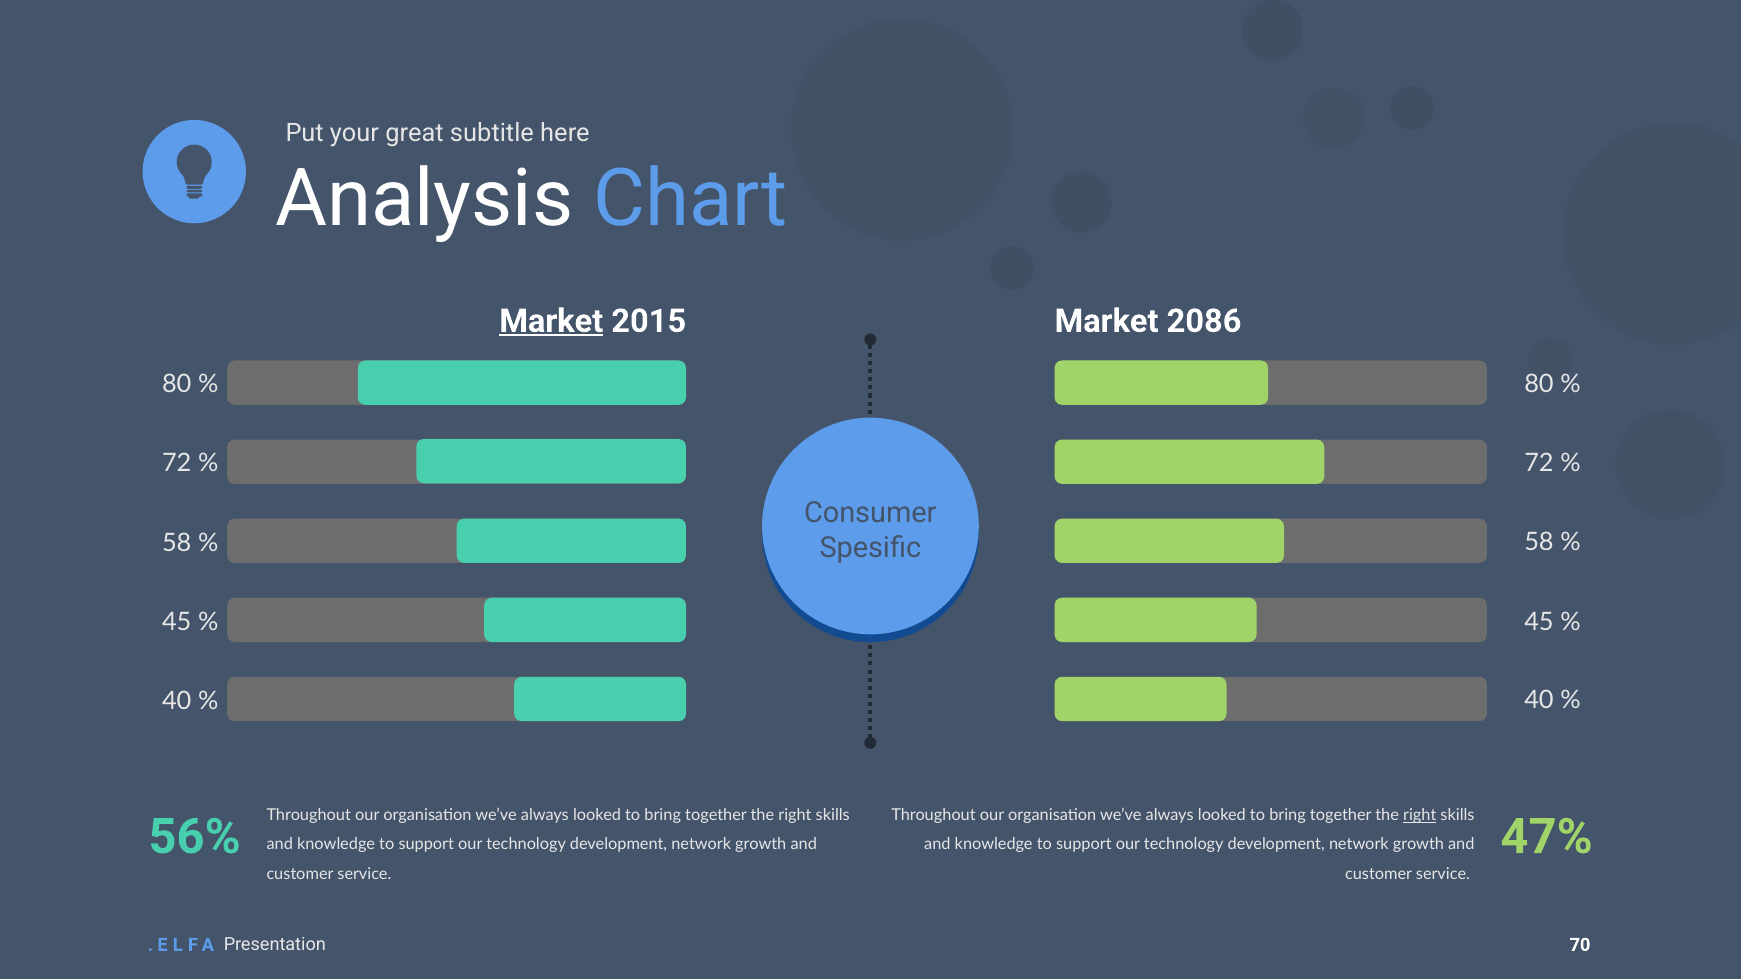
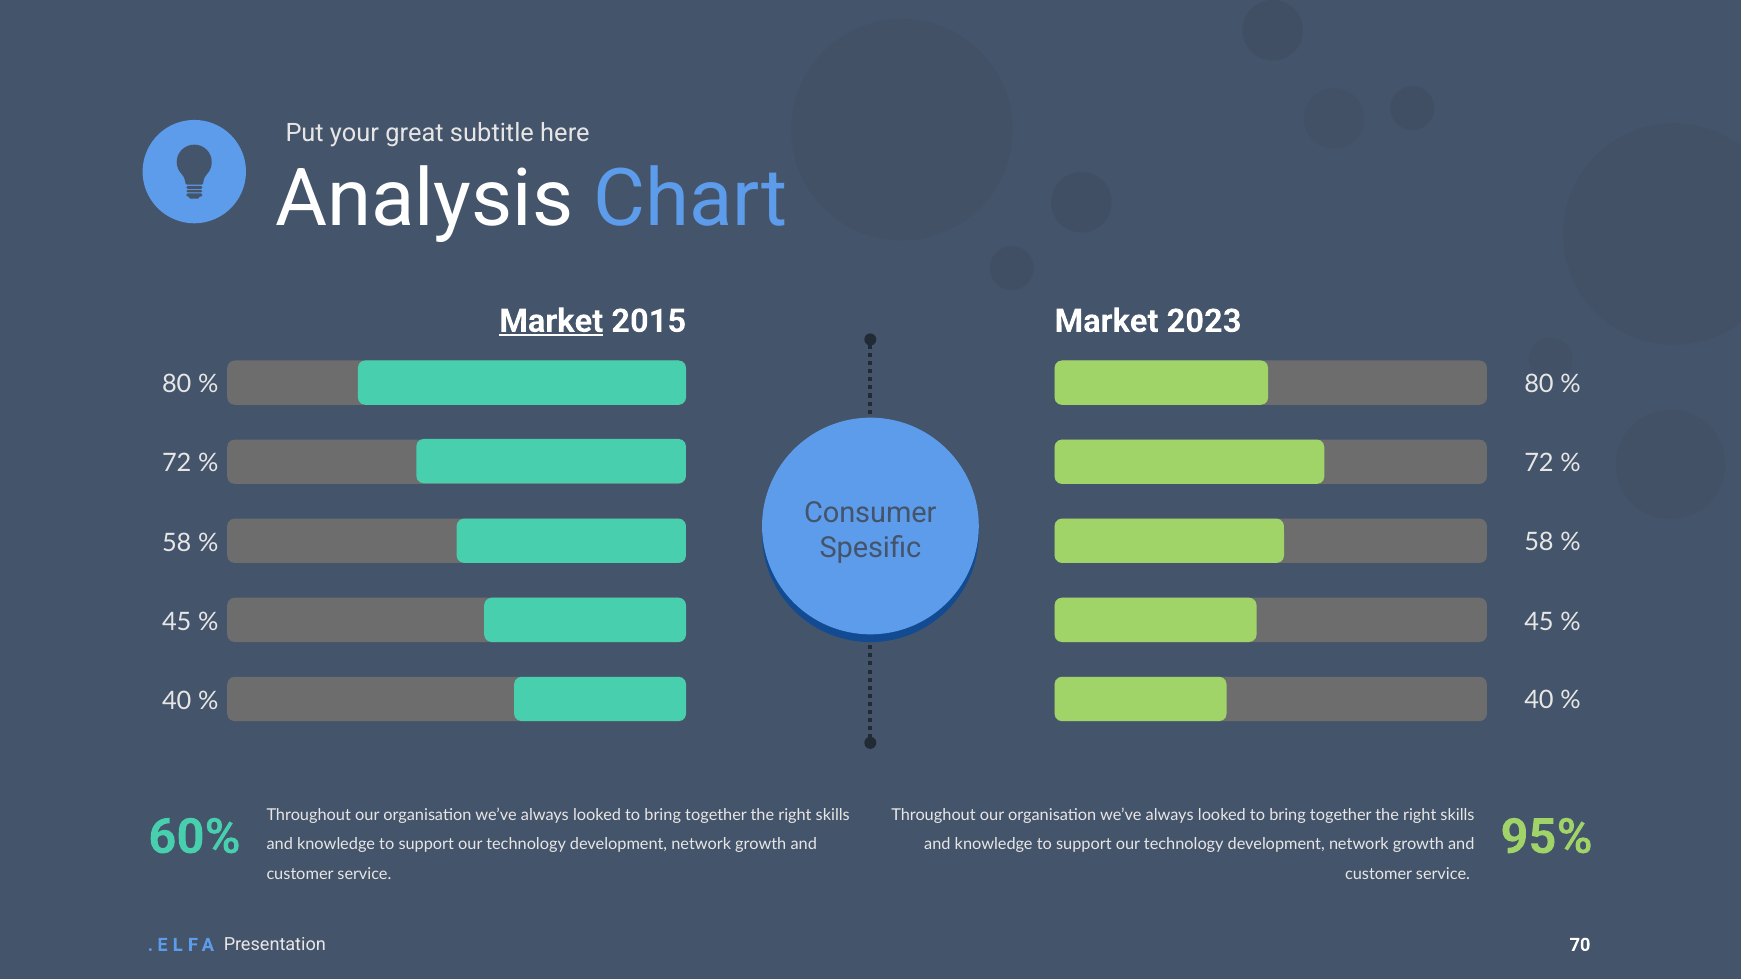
2086: 2086 -> 2023
right at (1420, 815) underline: present -> none
56%: 56% -> 60%
47%: 47% -> 95%
